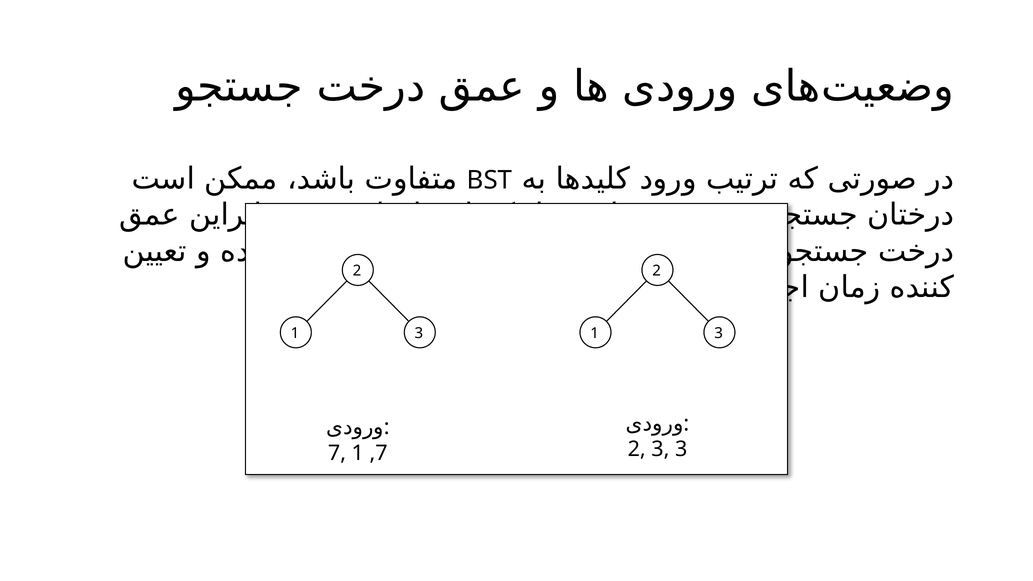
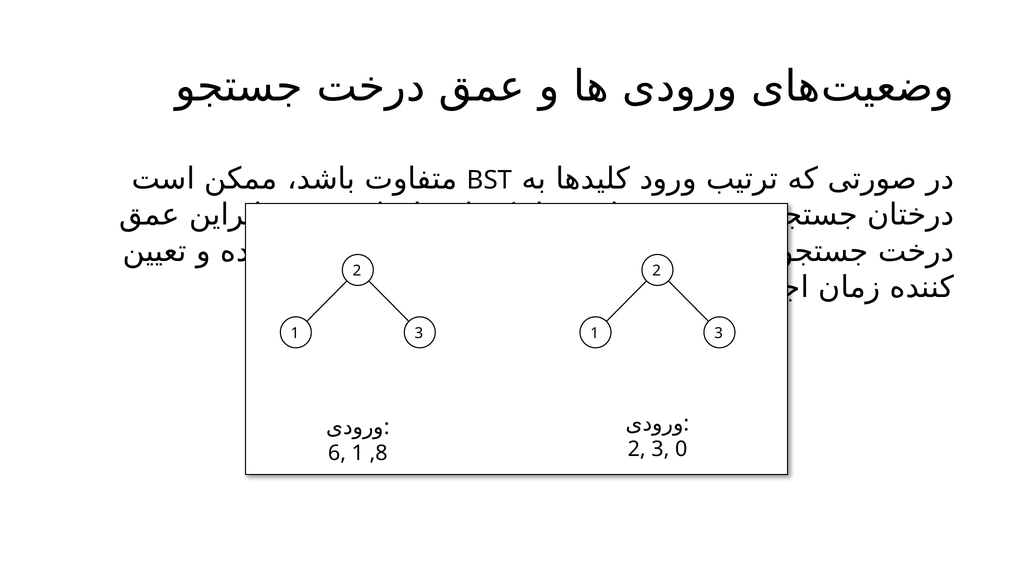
3 3: 3 -> 0
7: 7 -> 6
,7: ,7 -> ,8
